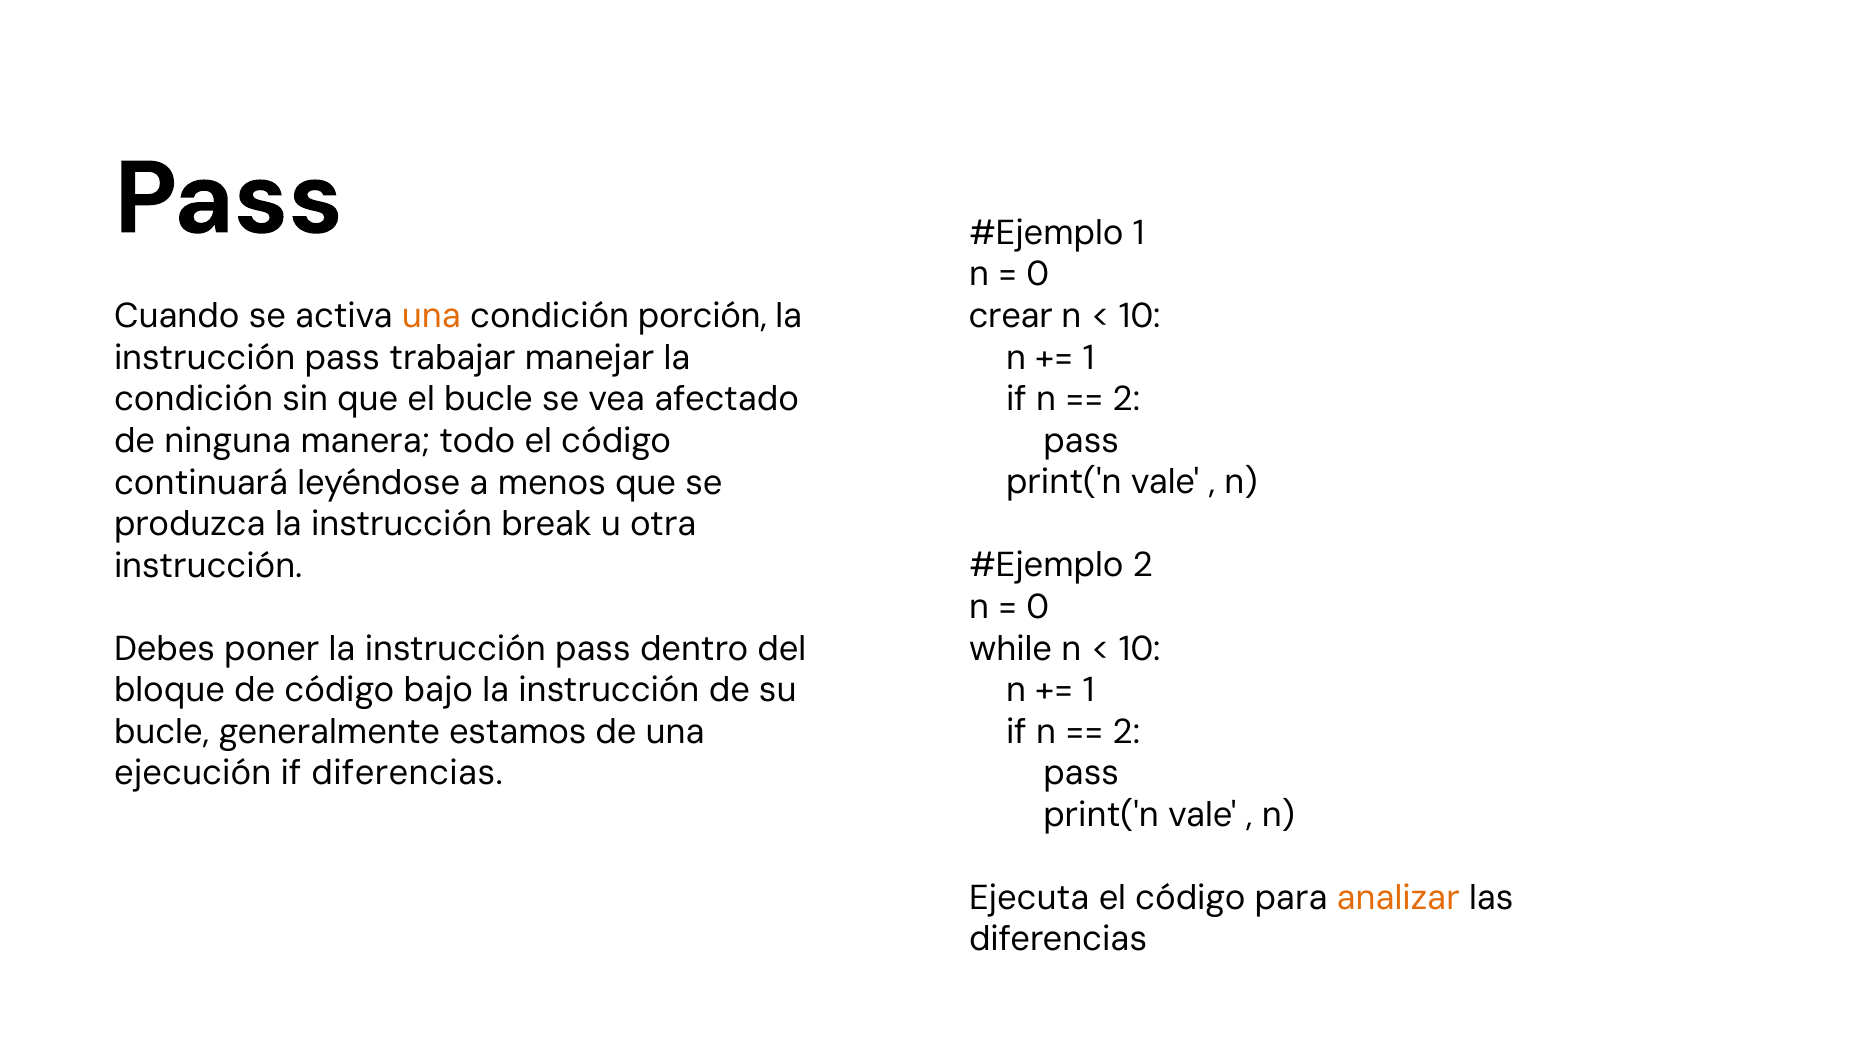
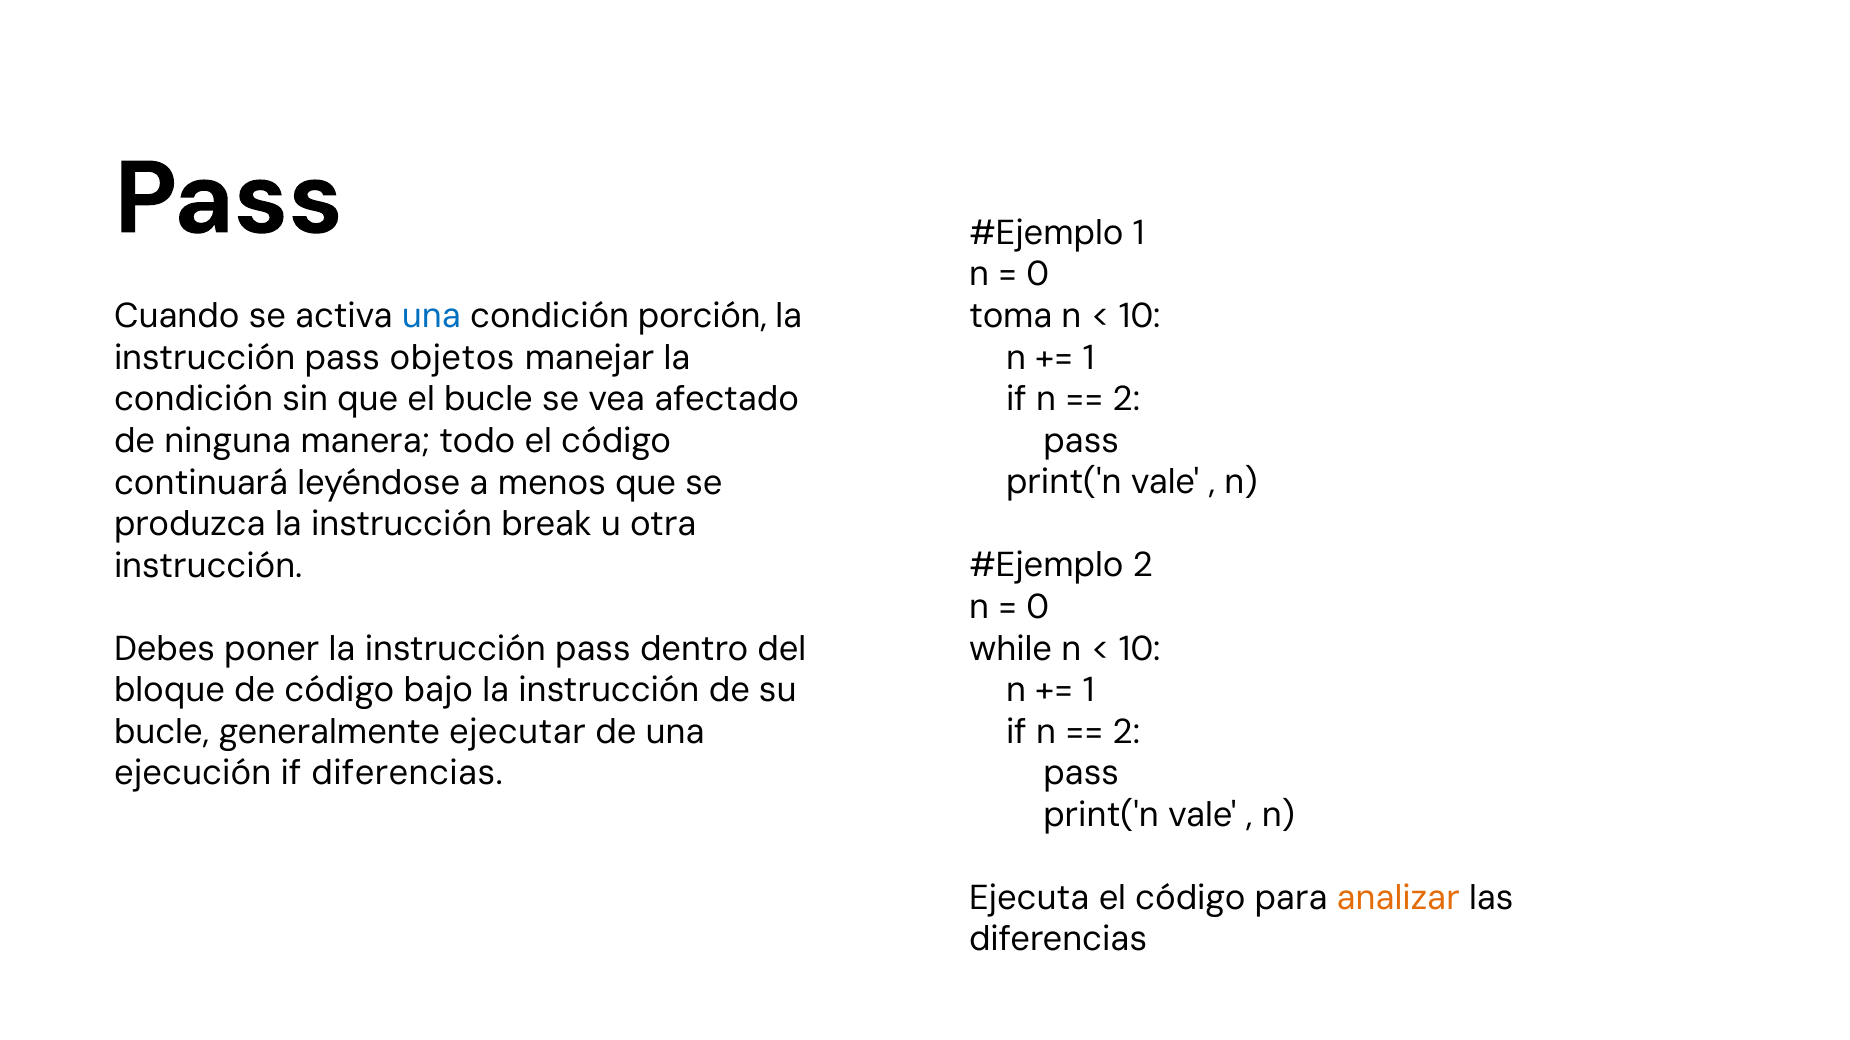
crear: crear -> toma
una at (431, 317) colour: orange -> blue
trabajar: trabajar -> objetos
estamos: estamos -> ejecutar
